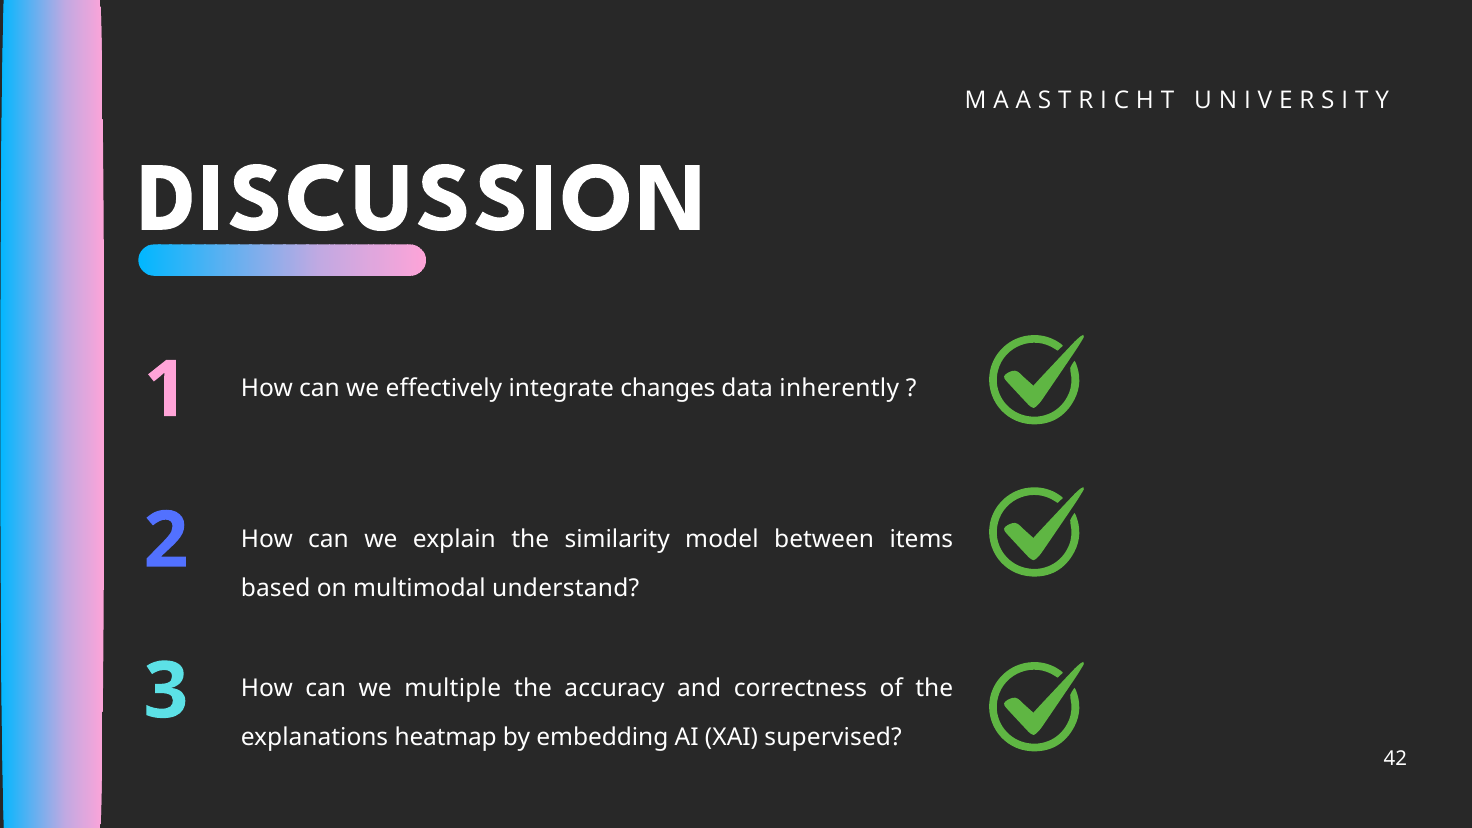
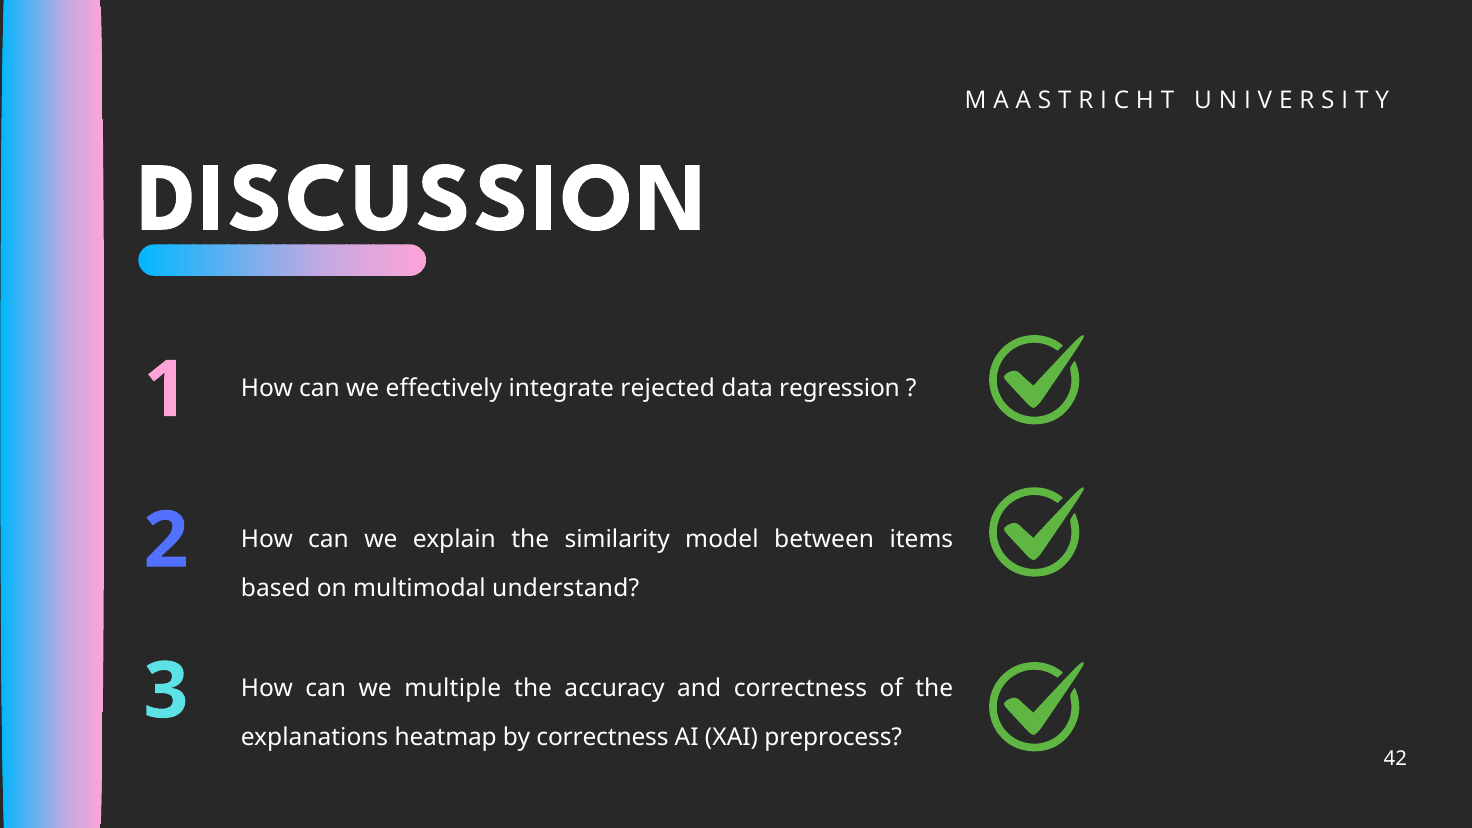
changes: changes -> rejected
inherently: inherently -> regression
by embedding: embedding -> correctness
supervised: supervised -> preprocess
